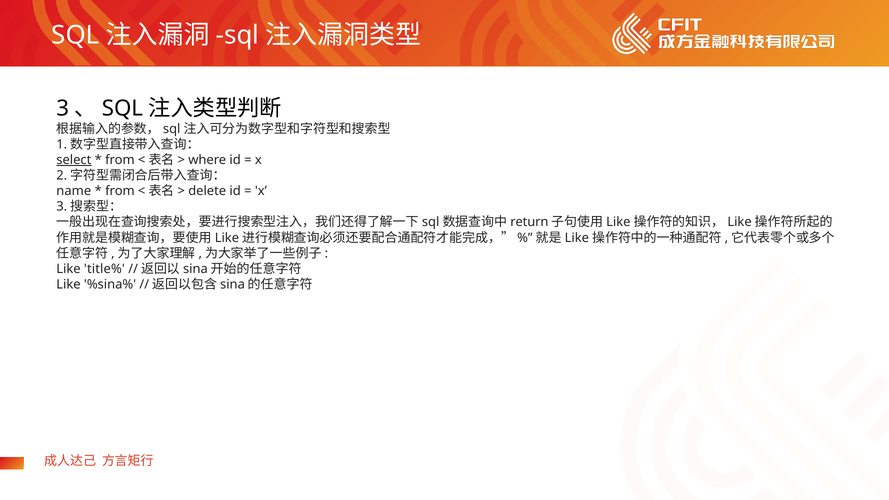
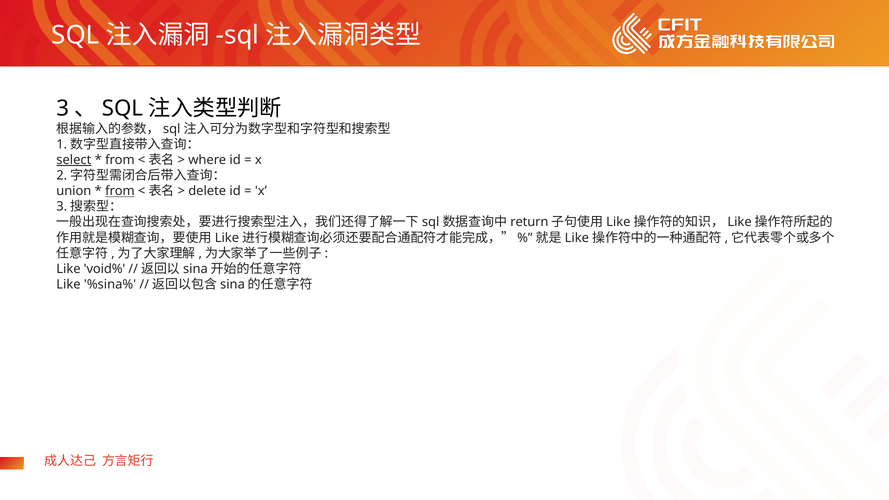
name: name -> union
from at (120, 191) underline: none -> present
title%: title% -> void%
